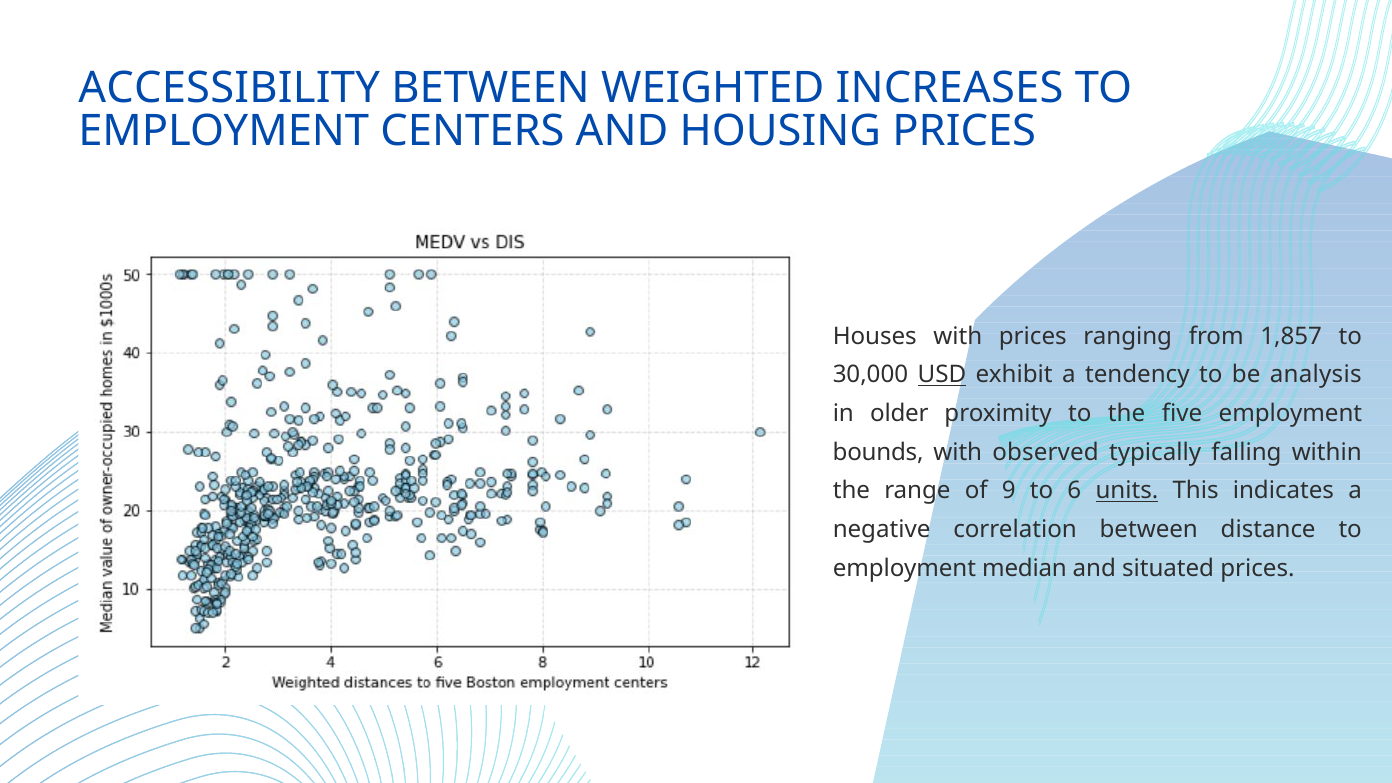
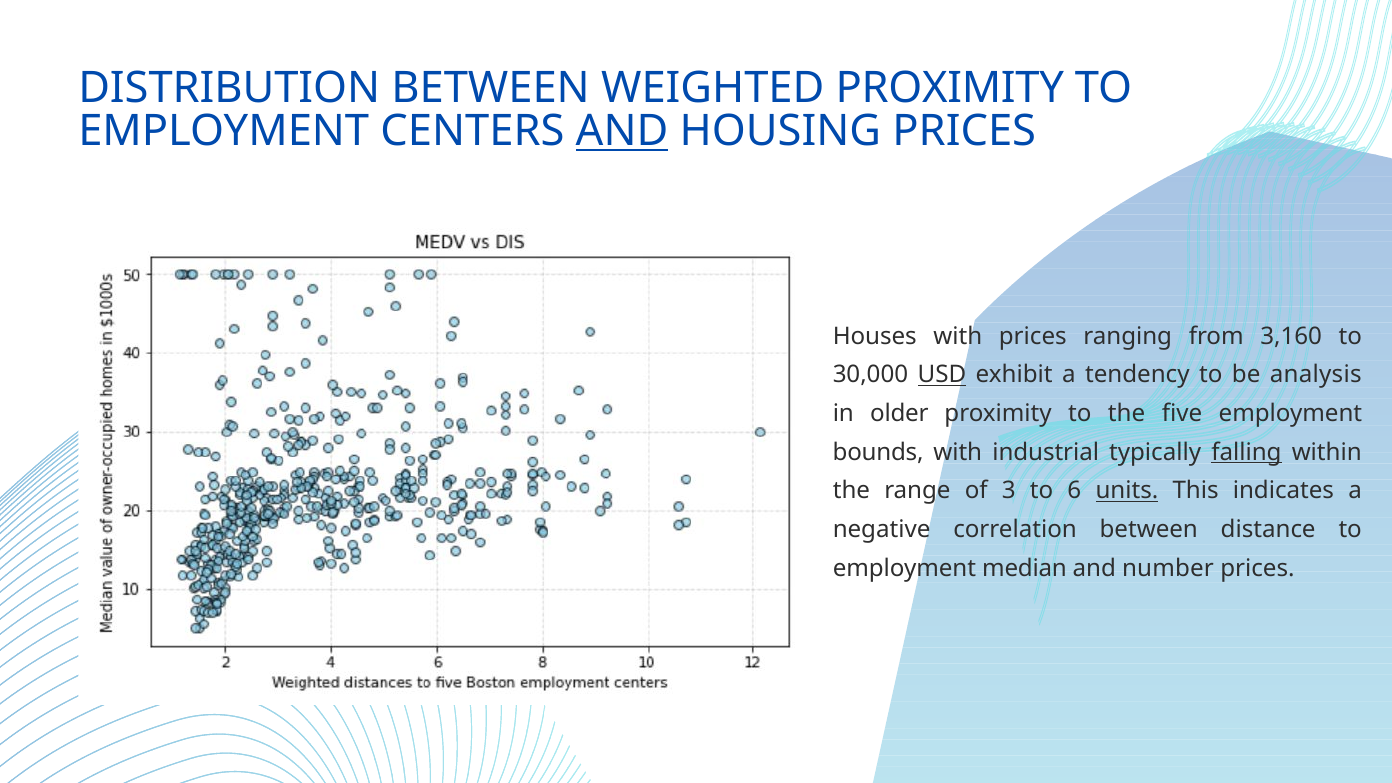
ACCESSIBILITY: ACCESSIBILITY -> DISTRIBUTION
WEIGHTED INCREASES: INCREASES -> PROXIMITY
AND at (622, 131) underline: none -> present
1,857: 1,857 -> 3,160
observed: observed -> industrial
falling underline: none -> present
9: 9 -> 3
situated: situated -> number
